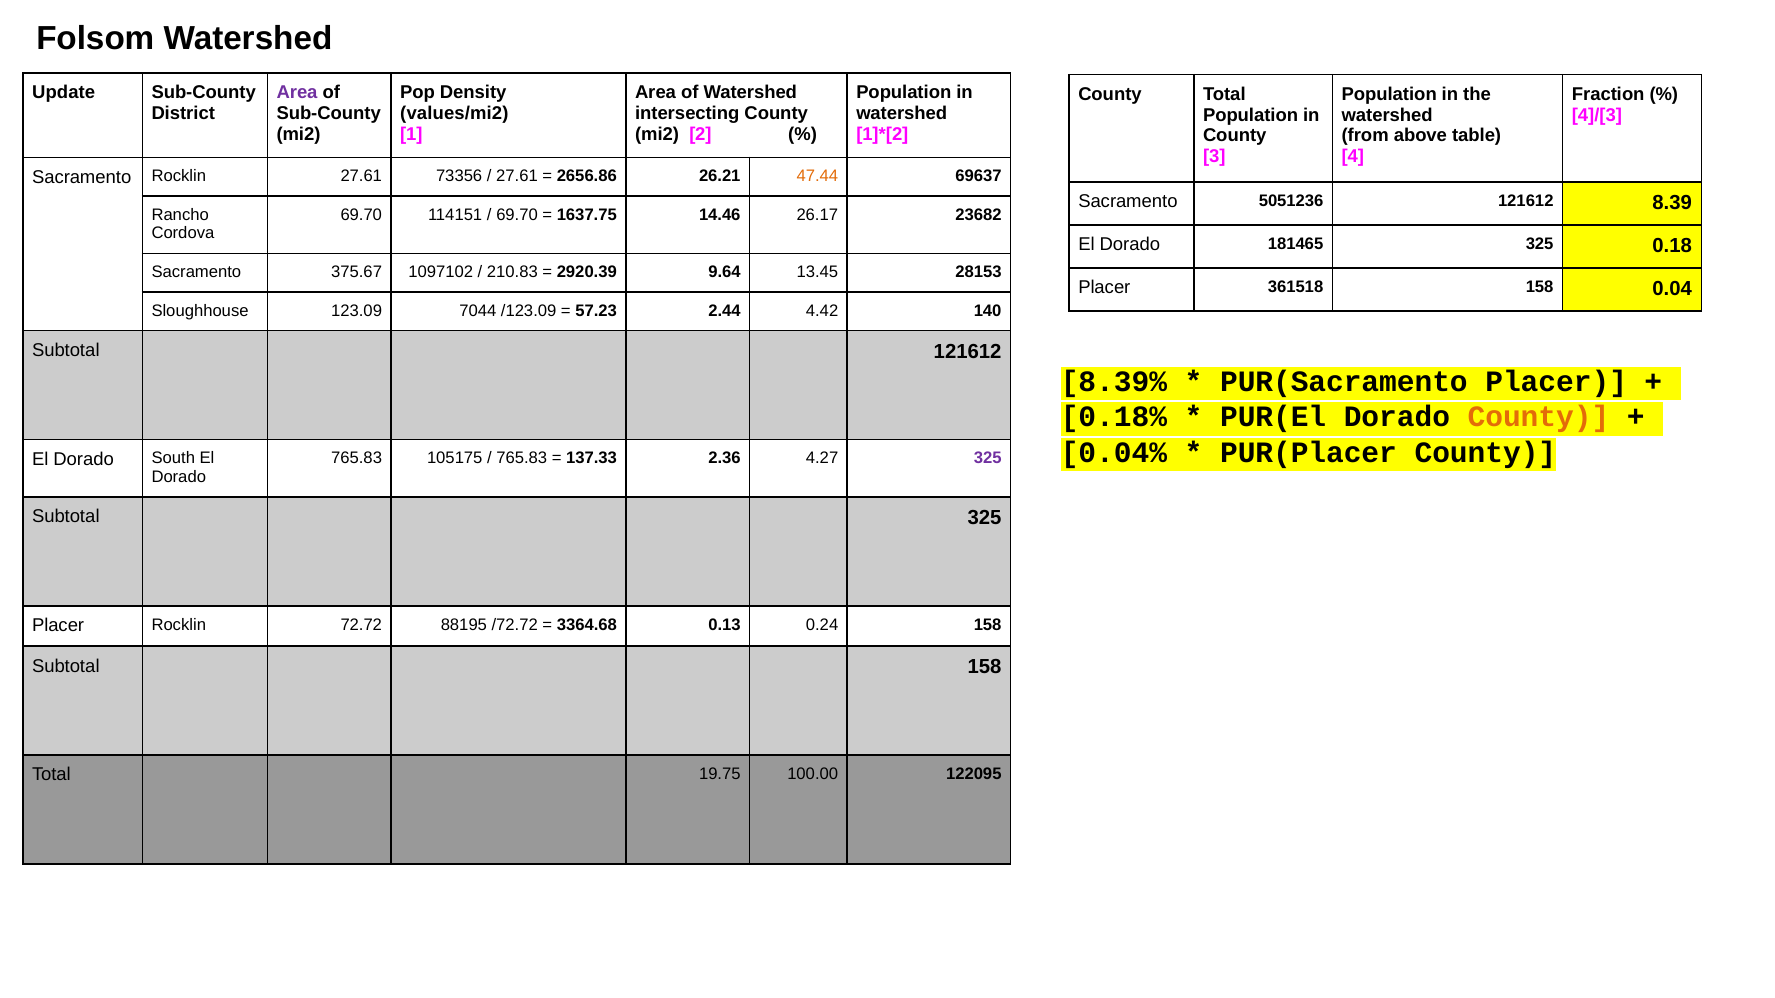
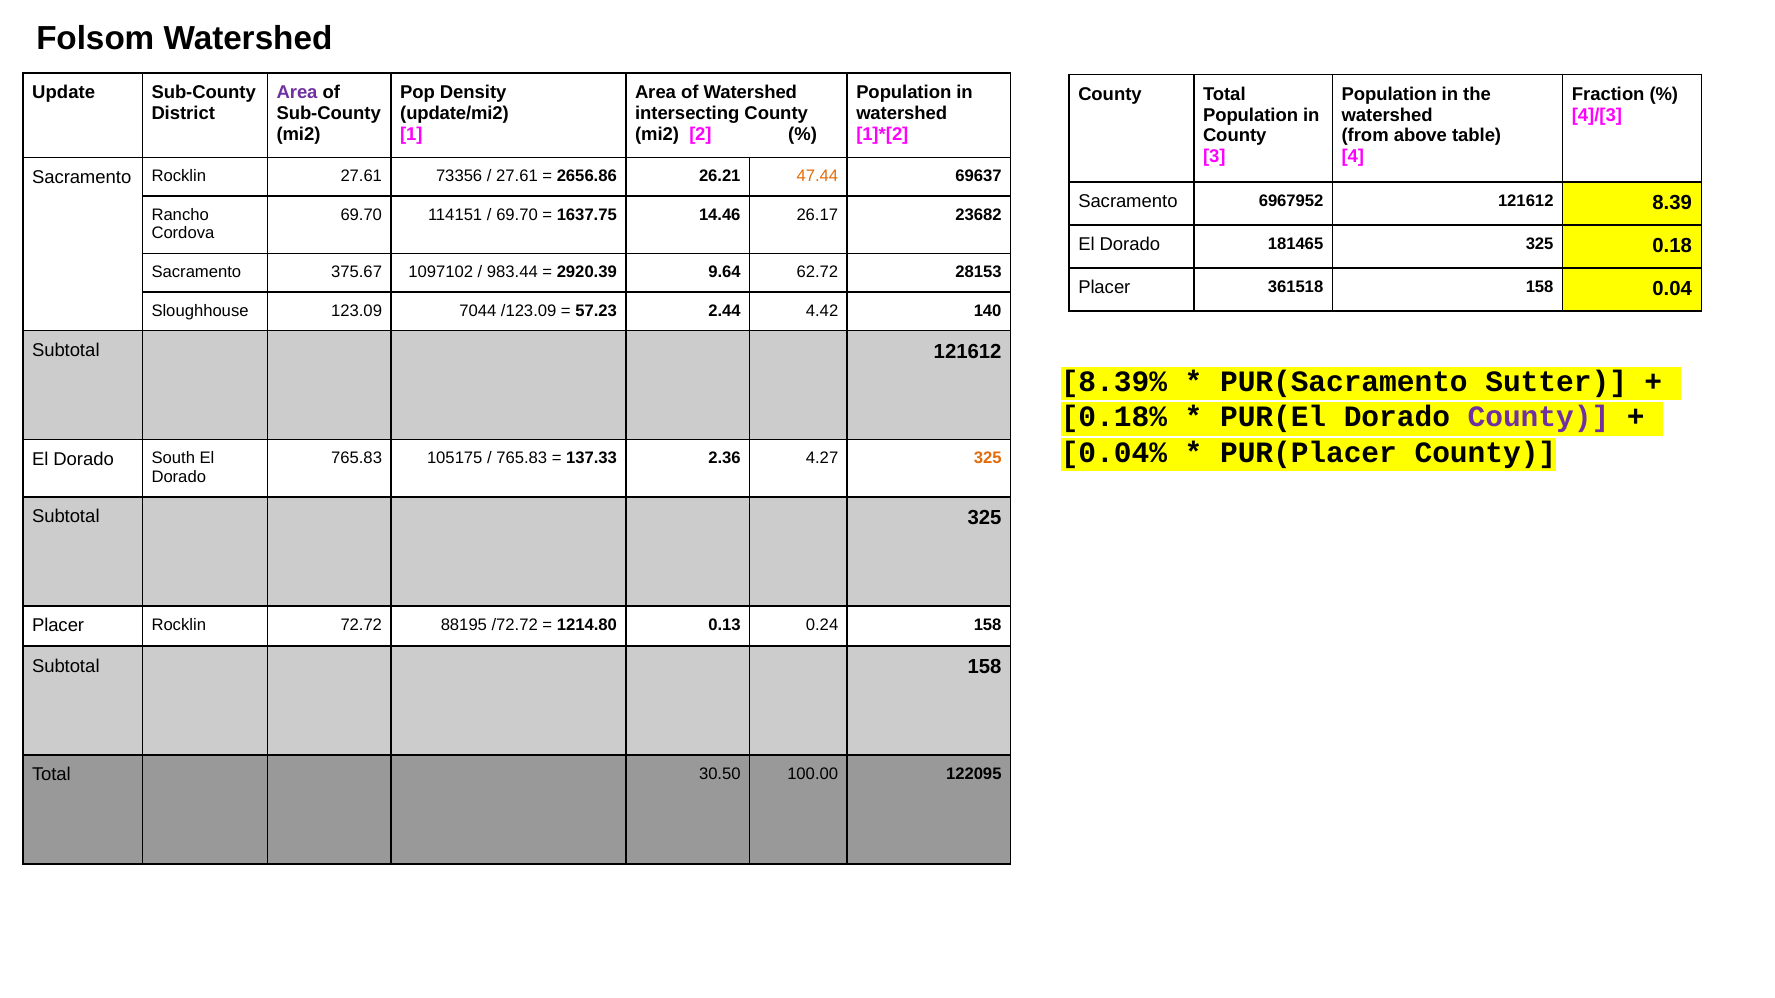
values/mi2: values/mi2 -> update/mi2
5051236: 5051236 -> 6967952
210.83: 210.83 -> 983.44
13.45: 13.45 -> 62.72
PUR(Sacramento Placer: Placer -> Sutter
County at (1538, 417) colour: orange -> purple
325 at (988, 458) colour: purple -> orange
3364.68: 3364.68 -> 1214.80
19.75: 19.75 -> 30.50
